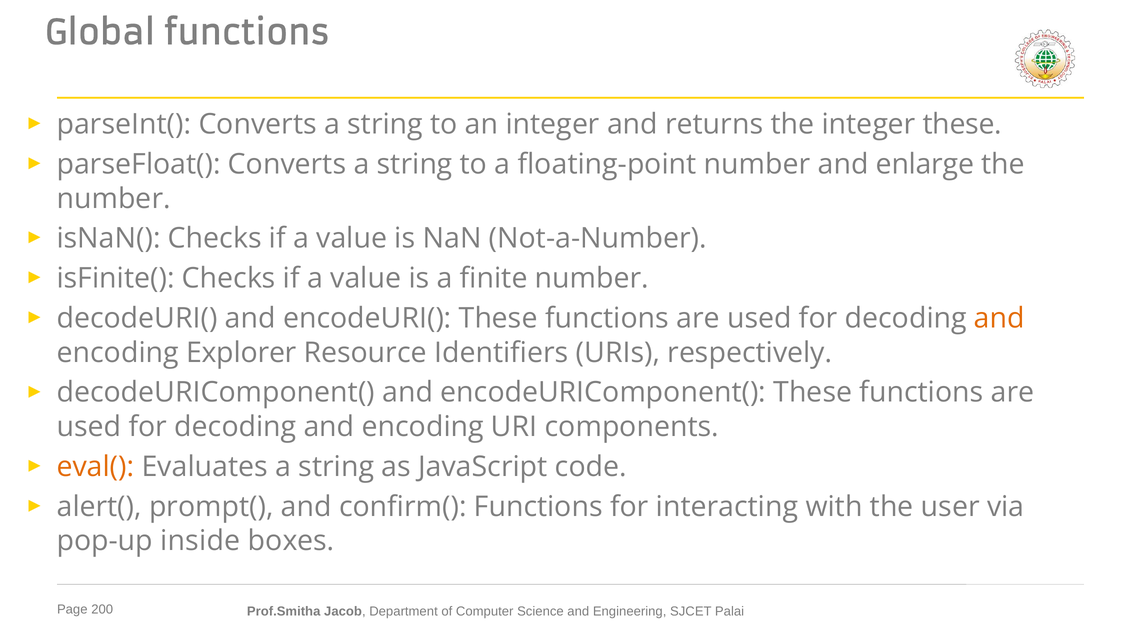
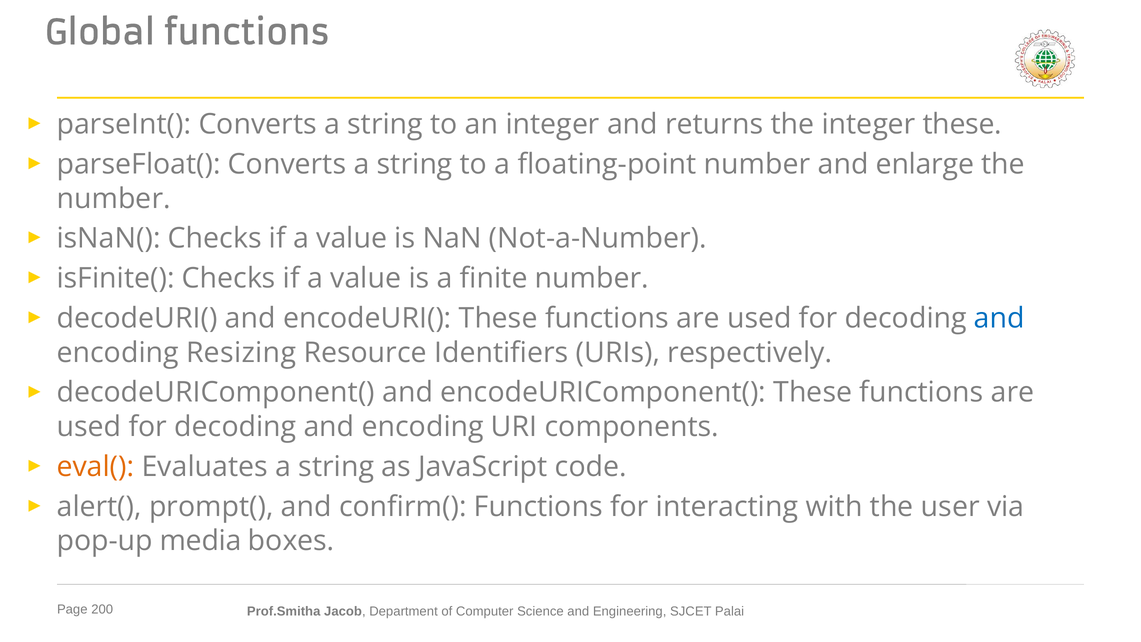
and at (999, 318) colour: orange -> blue
Explorer: Explorer -> Resizing
inside: inside -> media
